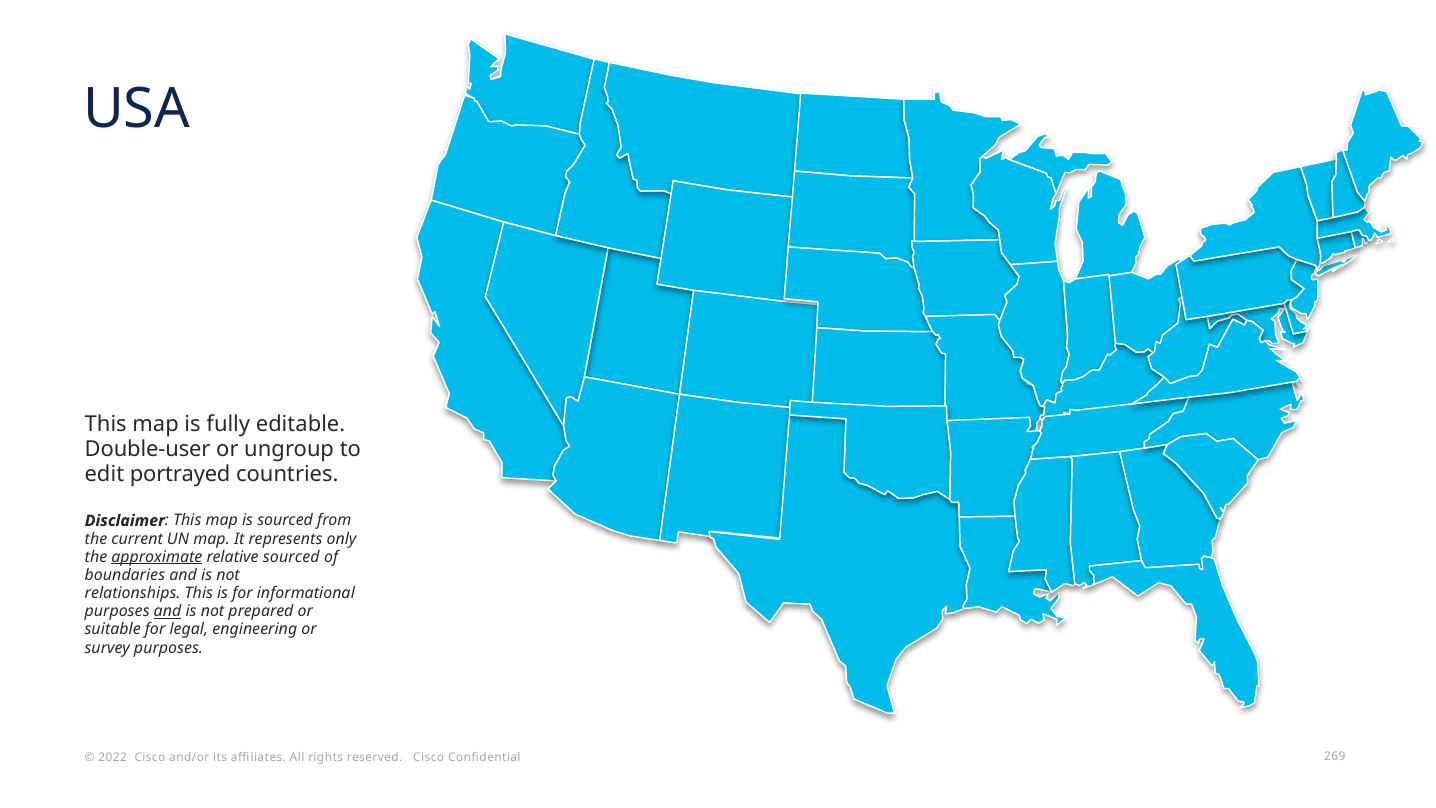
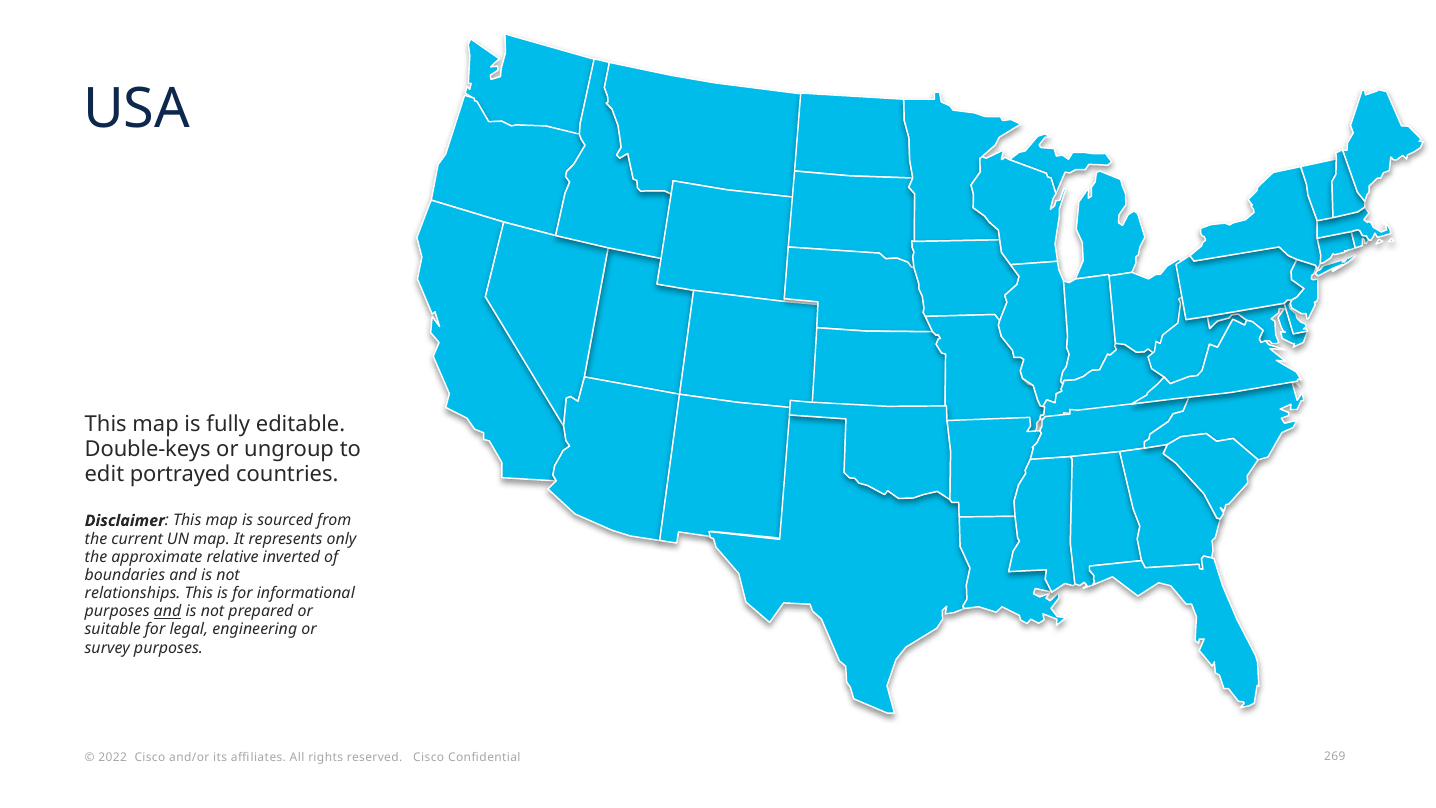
Double-user: Double-user -> Double-keys
approximate underline: present -> none
relative sourced: sourced -> inverted
